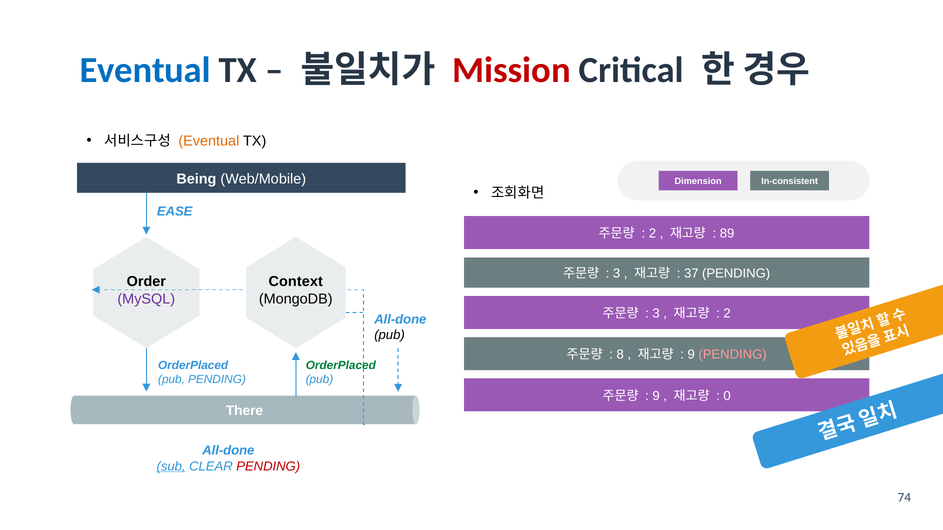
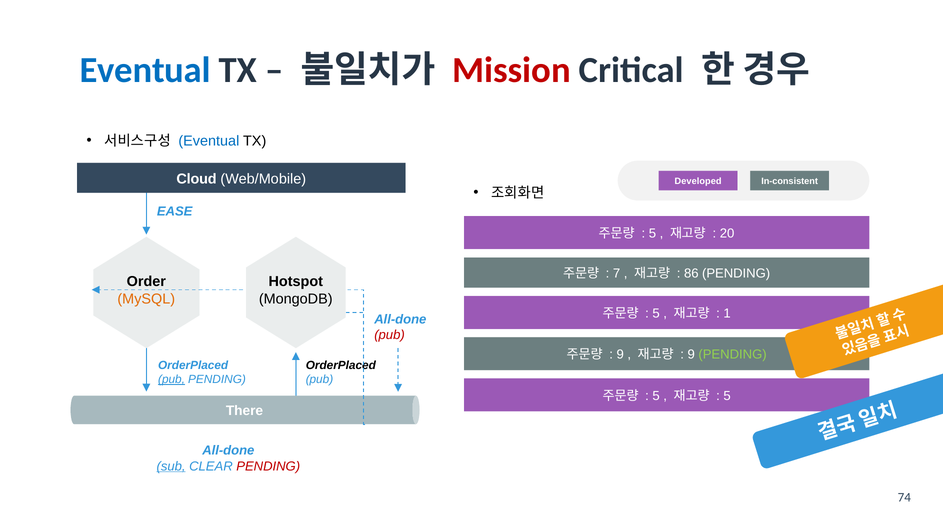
Eventual at (209, 141) colour: orange -> blue
Being: Being -> Cloud
Dimension: Dimension -> Developed
2 at (652, 234): 2 -> 5
89: 89 -> 20
3 at (617, 274): 3 -> 7
37: 37 -> 86
Context: Context -> Hotspot
MySQL colour: purple -> orange
3 at (656, 314): 3 -> 5
2 at (727, 314): 2 -> 1
pub at (390, 335) colour: black -> red
8 at (620, 355): 8 -> 9
PENDING at (733, 355) colour: pink -> light green
OrderPlaced at (341, 366) colour: green -> black
pub at (172, 380) underline: none -> present
9 at (656, 396): 9 -> 5
0 at (727, 396): 0 -> 5
